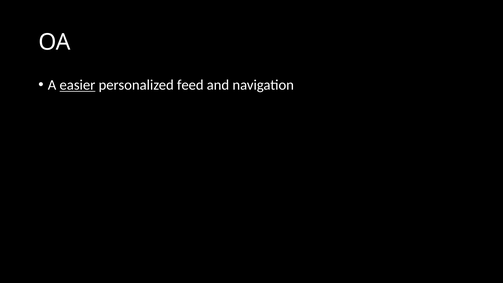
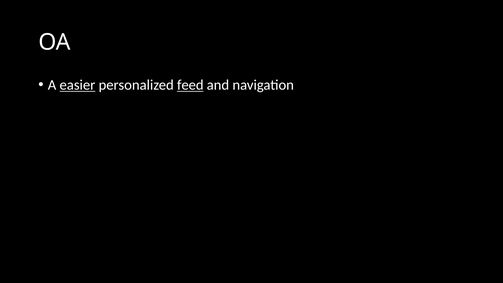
feed underline: none -> present
